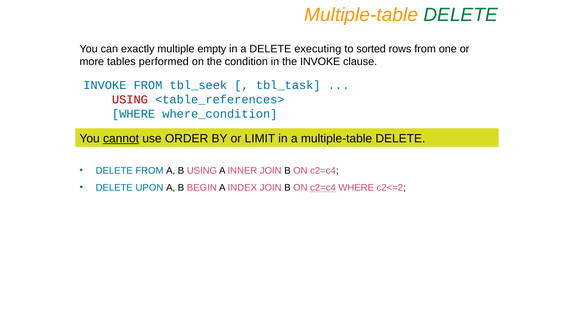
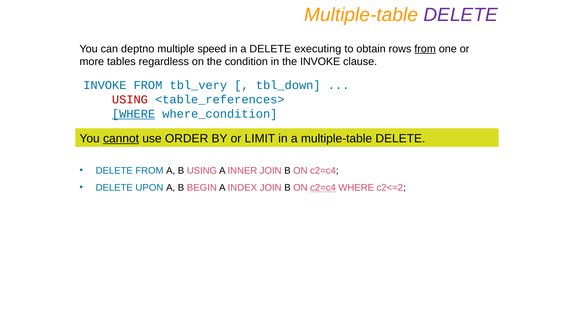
DELETE at (461, 15) colour: green -> purple
exactly: exactly -> deptno
empty: empty -> speed
sorted: sorted -> obtain
from at (425, 49) underline: none -> present
performed: performed -> regardless
tbl_seek: tbl_seek -> tbl_very
tbl_task: tbl_task -> tbl_down
WHERE at (134, 114) underline: none -> present
